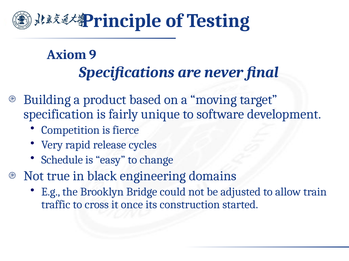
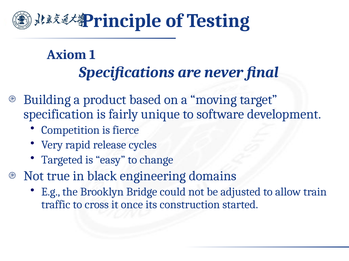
9: 9 -> 1
Schedule: Schedule -> Targeted
